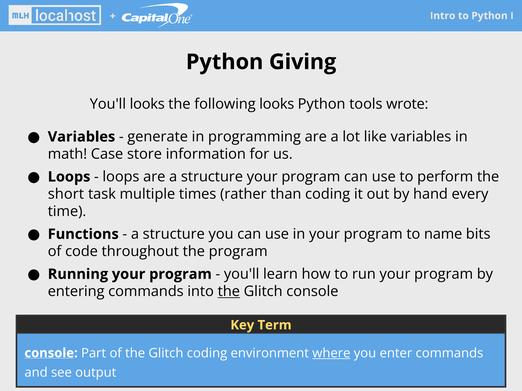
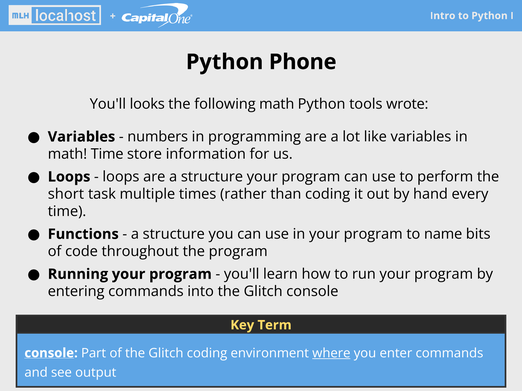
Giving: Giving -> Phone
following looks: looks -> math
generate: generate -> numbers
math Case: Case -> Time
the at (229, 292) underline: present -> none
